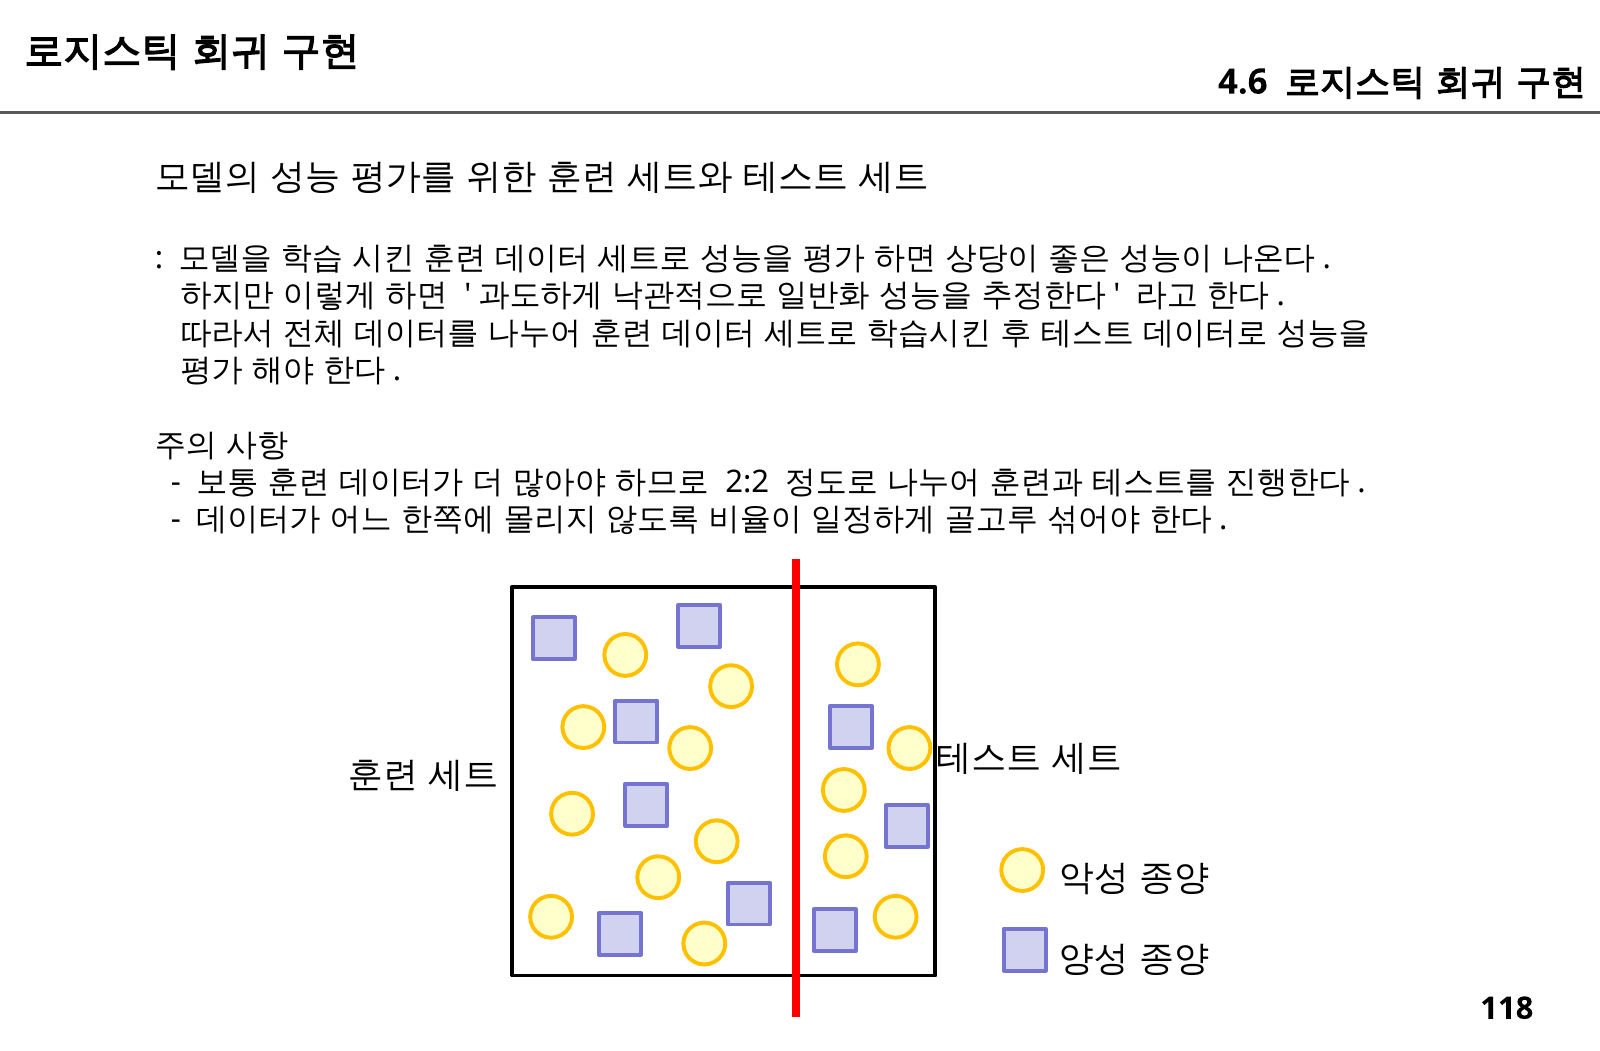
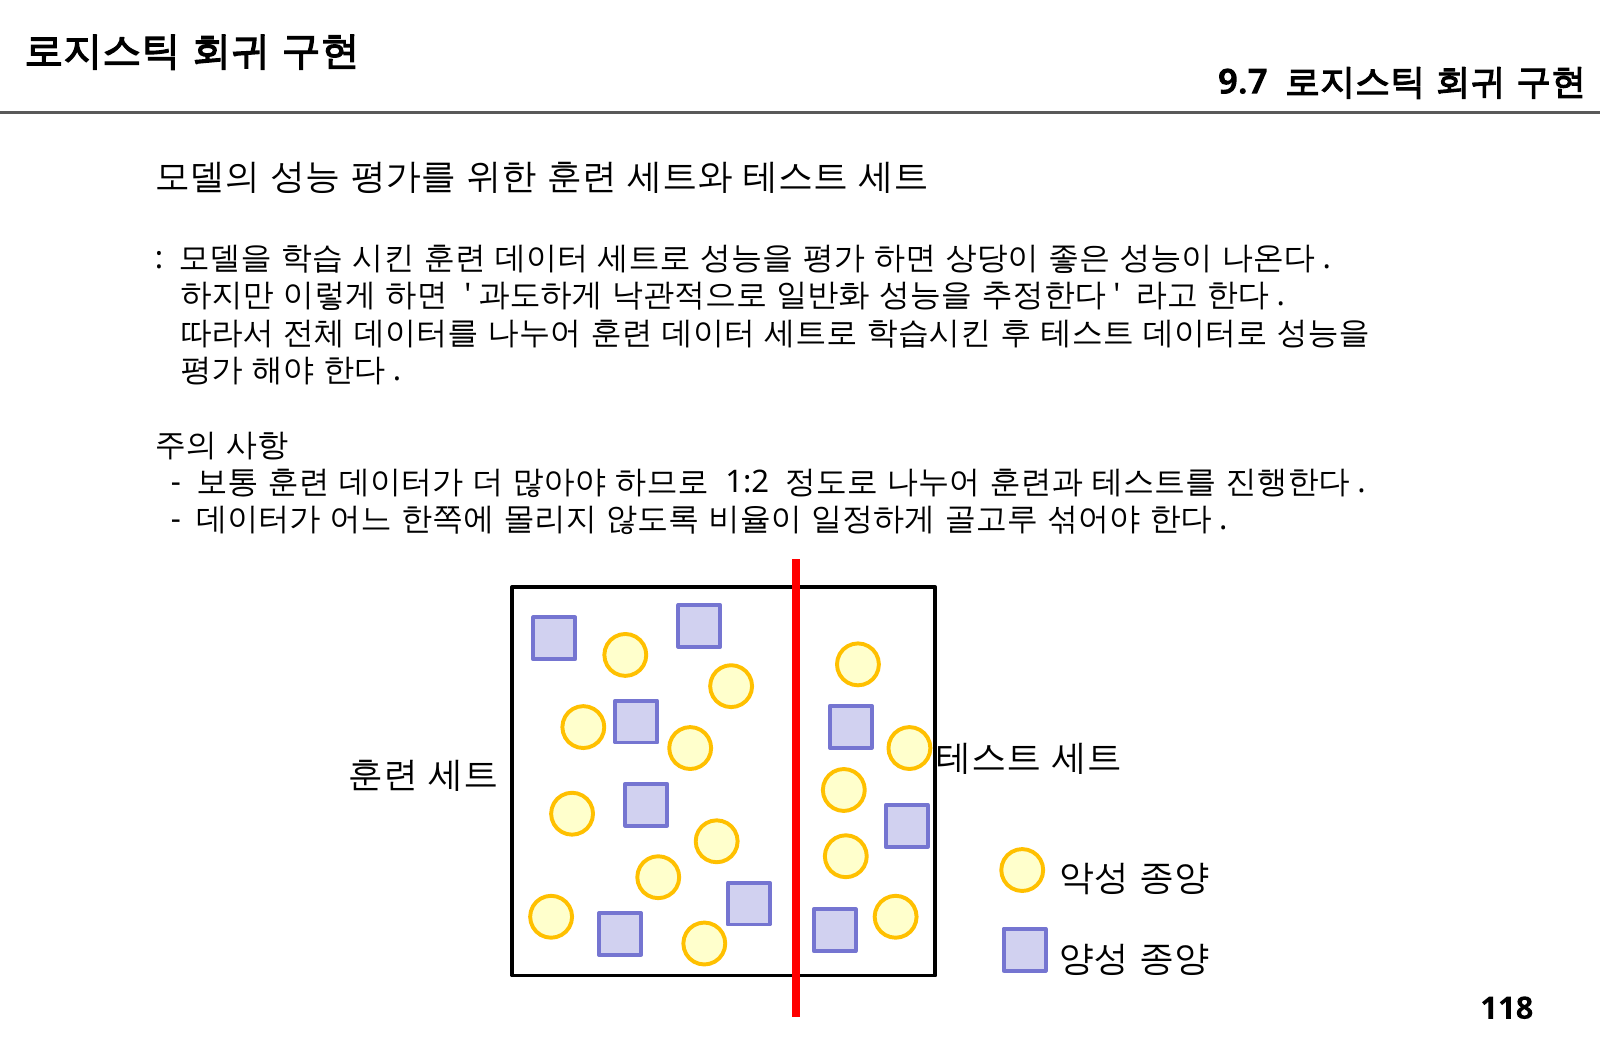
4.6: 4.6 -> 9.7
2:2: 2:2 -> 1:2
